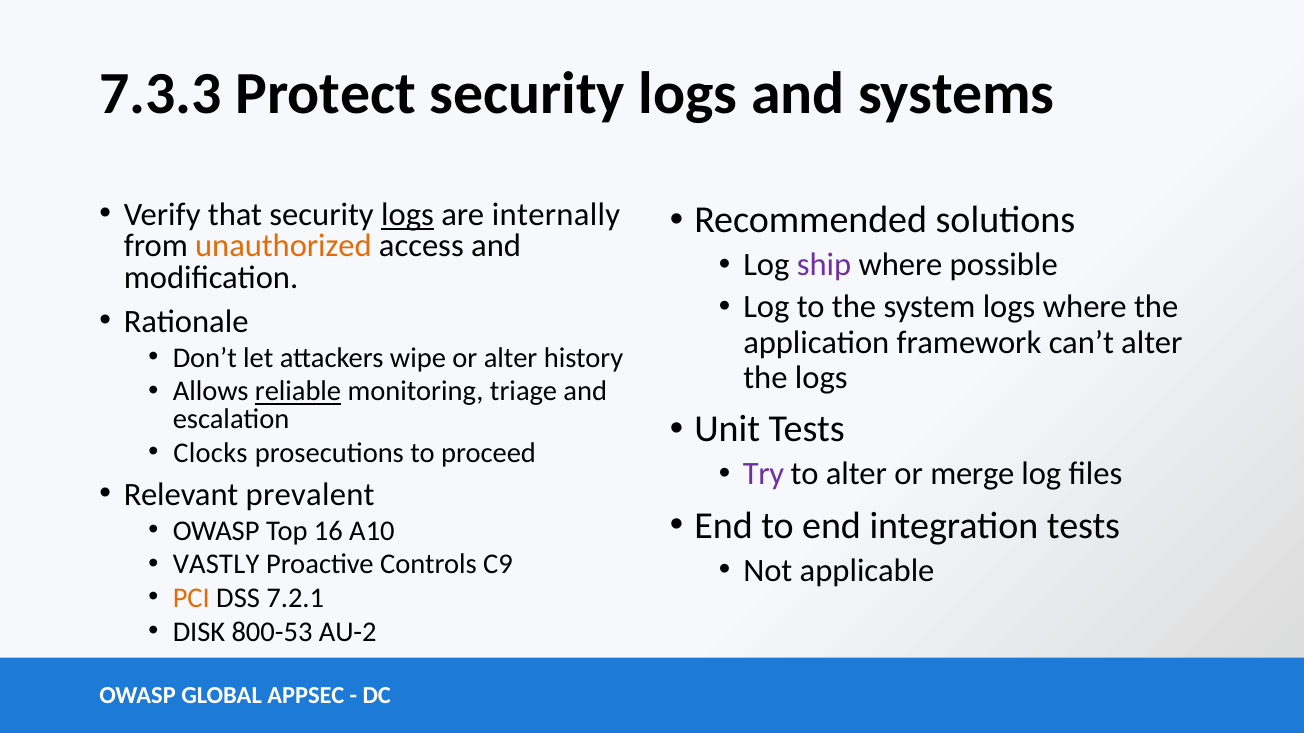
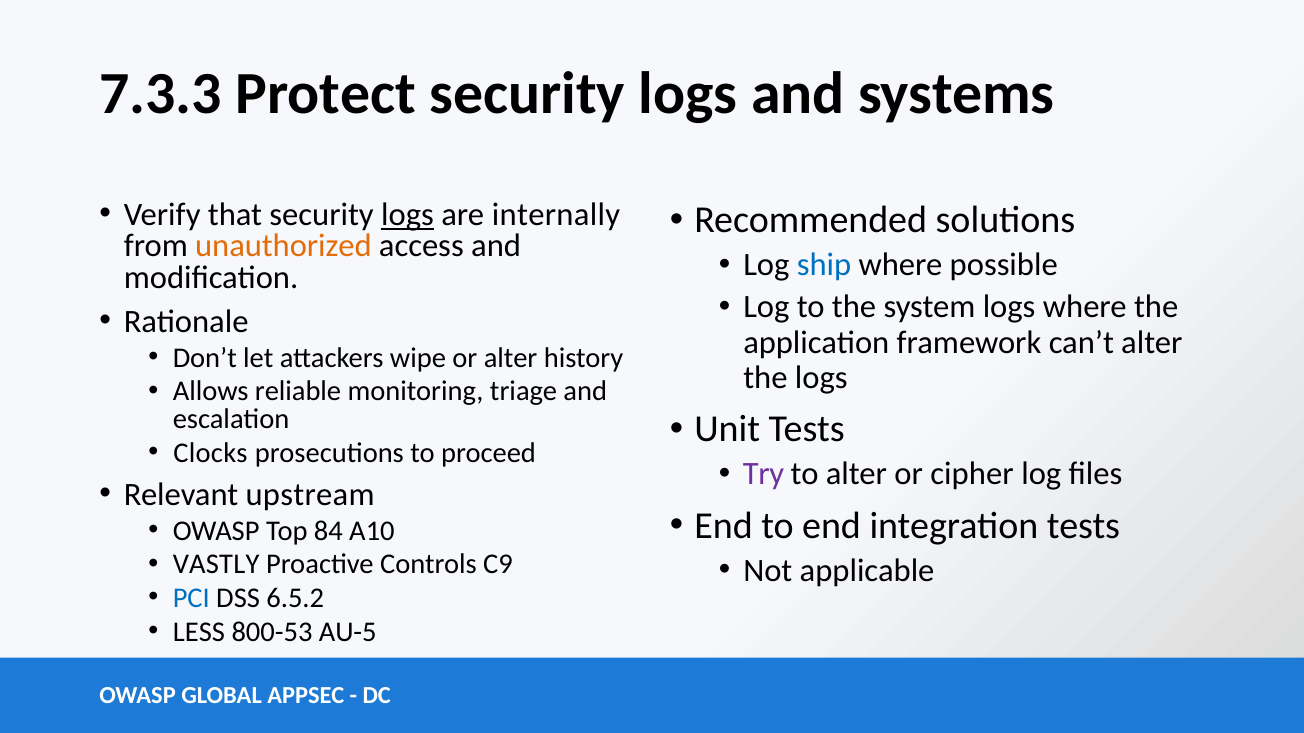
ship colour: purple -> blue
reliable underline: present -> none
merge: merge -> cipher
prevalent: prevalent -> upstream
16: 16 -> 84
PCI colour: orange -> blue
7.2.1: 7.2.1 -> 6.5.2
DISK: DISK -> LESS
AU-2: AU-2 -> AU-5
